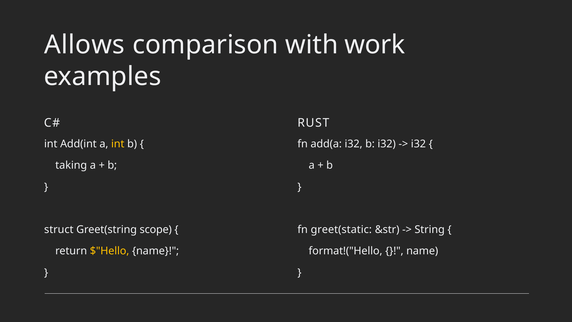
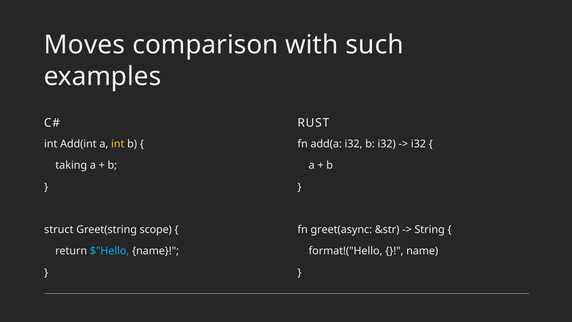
Allows: Allows -> Moves
work: work -> such
greet(static: greet(static -> greet(async
$"Hello colour: yellow -> light blue
